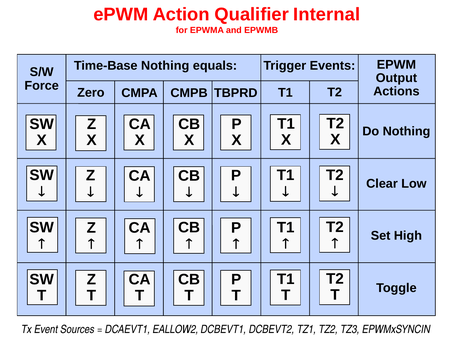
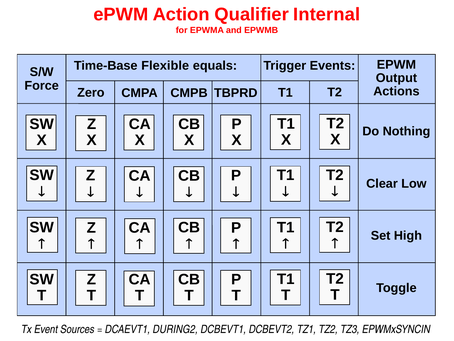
Time-Base Nothing: Nothing -> Flexible
EALLOW2: EALLOW2 -> DURING2
